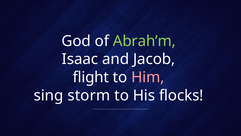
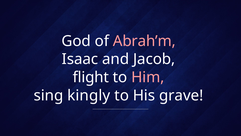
Abrah’m colour: light green -> pink
storm: storm -> kingly
flocks: flocks -> grave
